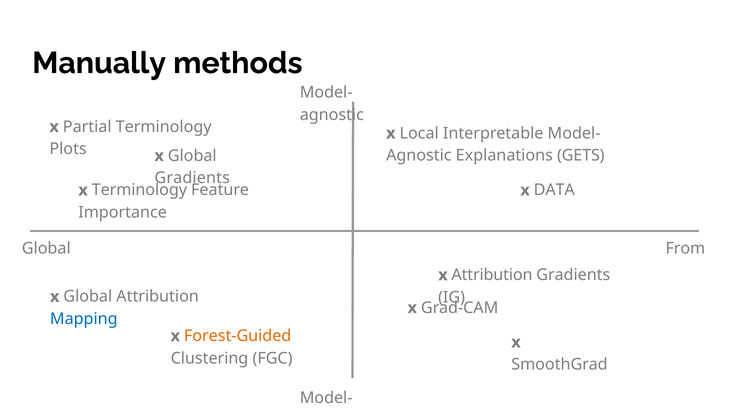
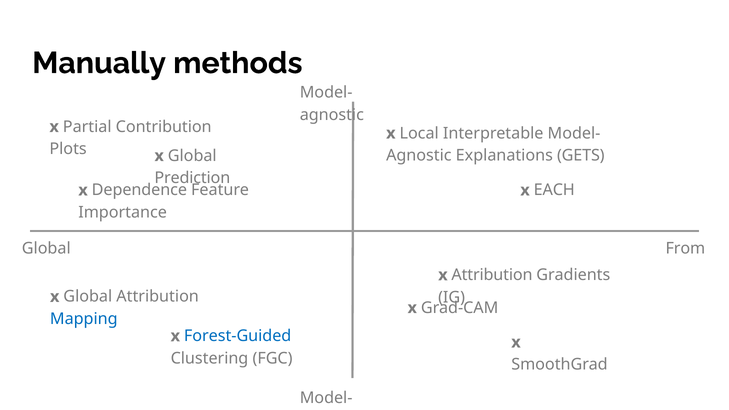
Partial Terminology: Terminology -> Contribution
Gradients at (192, 178): Gradients -> Prediction
x Terminology: Terminology -> Dependence
DATA: DATA -> EACH
Forest-Guided colour: orange -> blue
